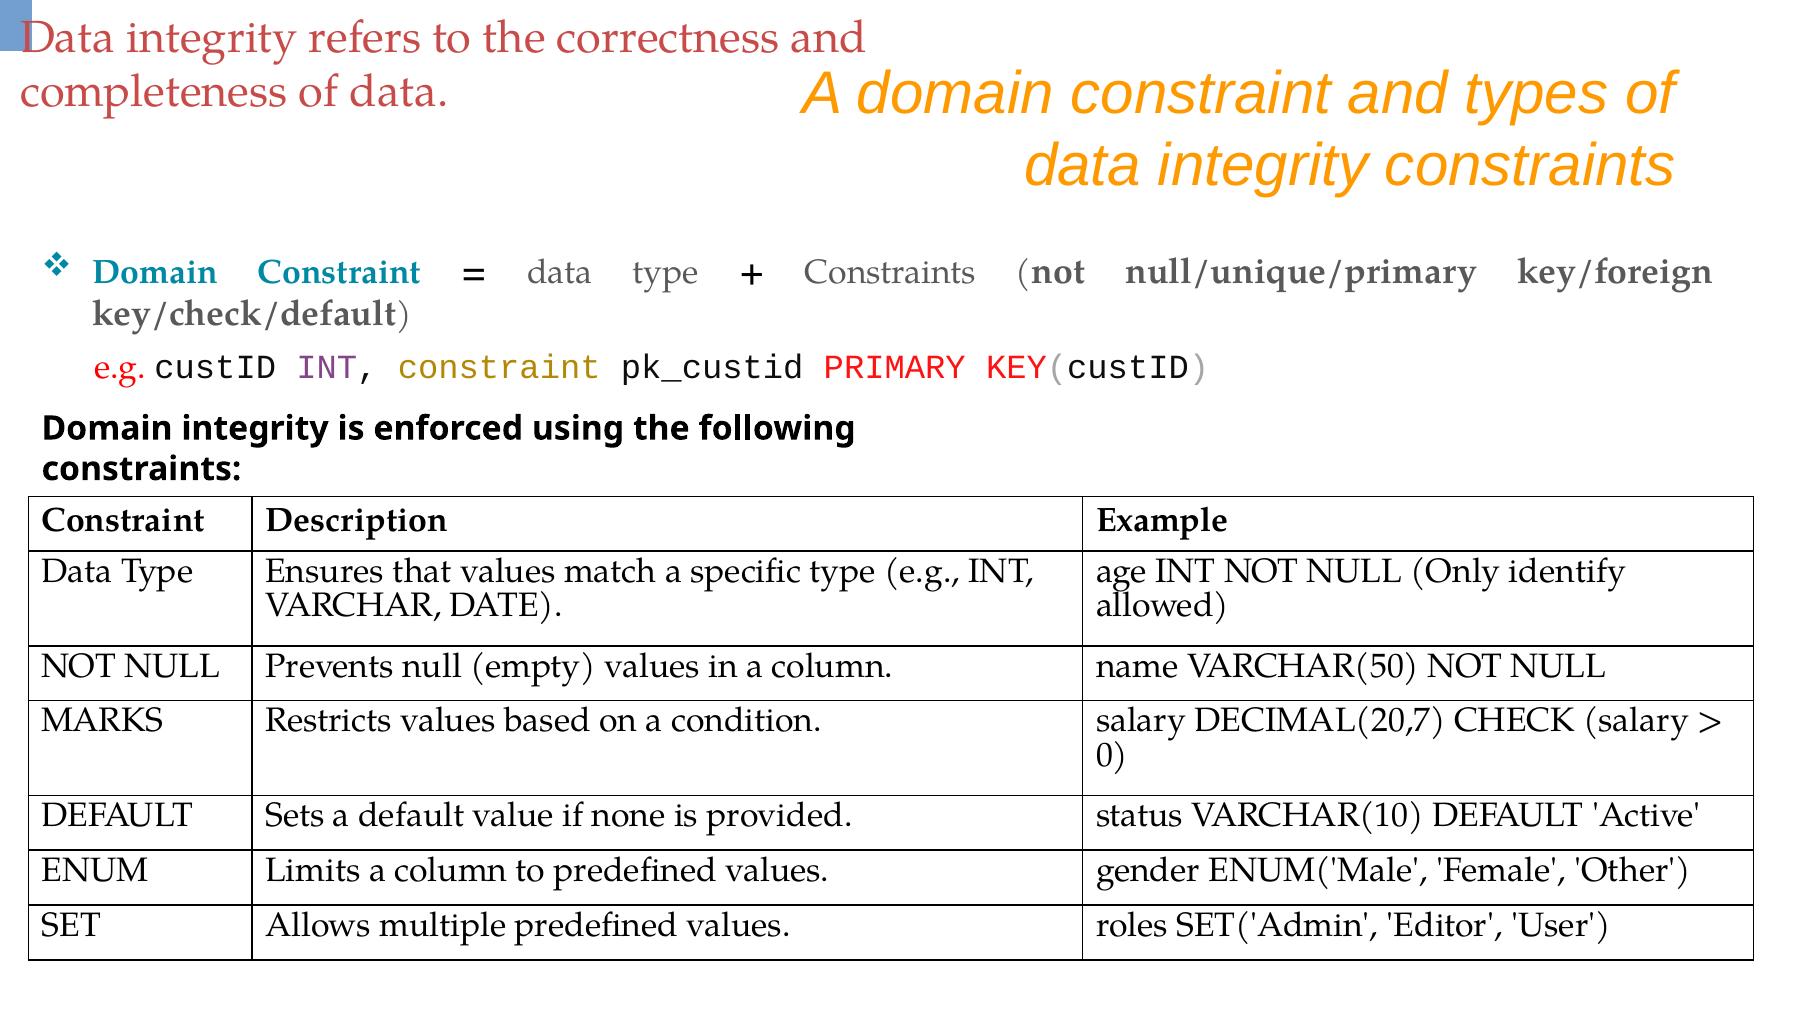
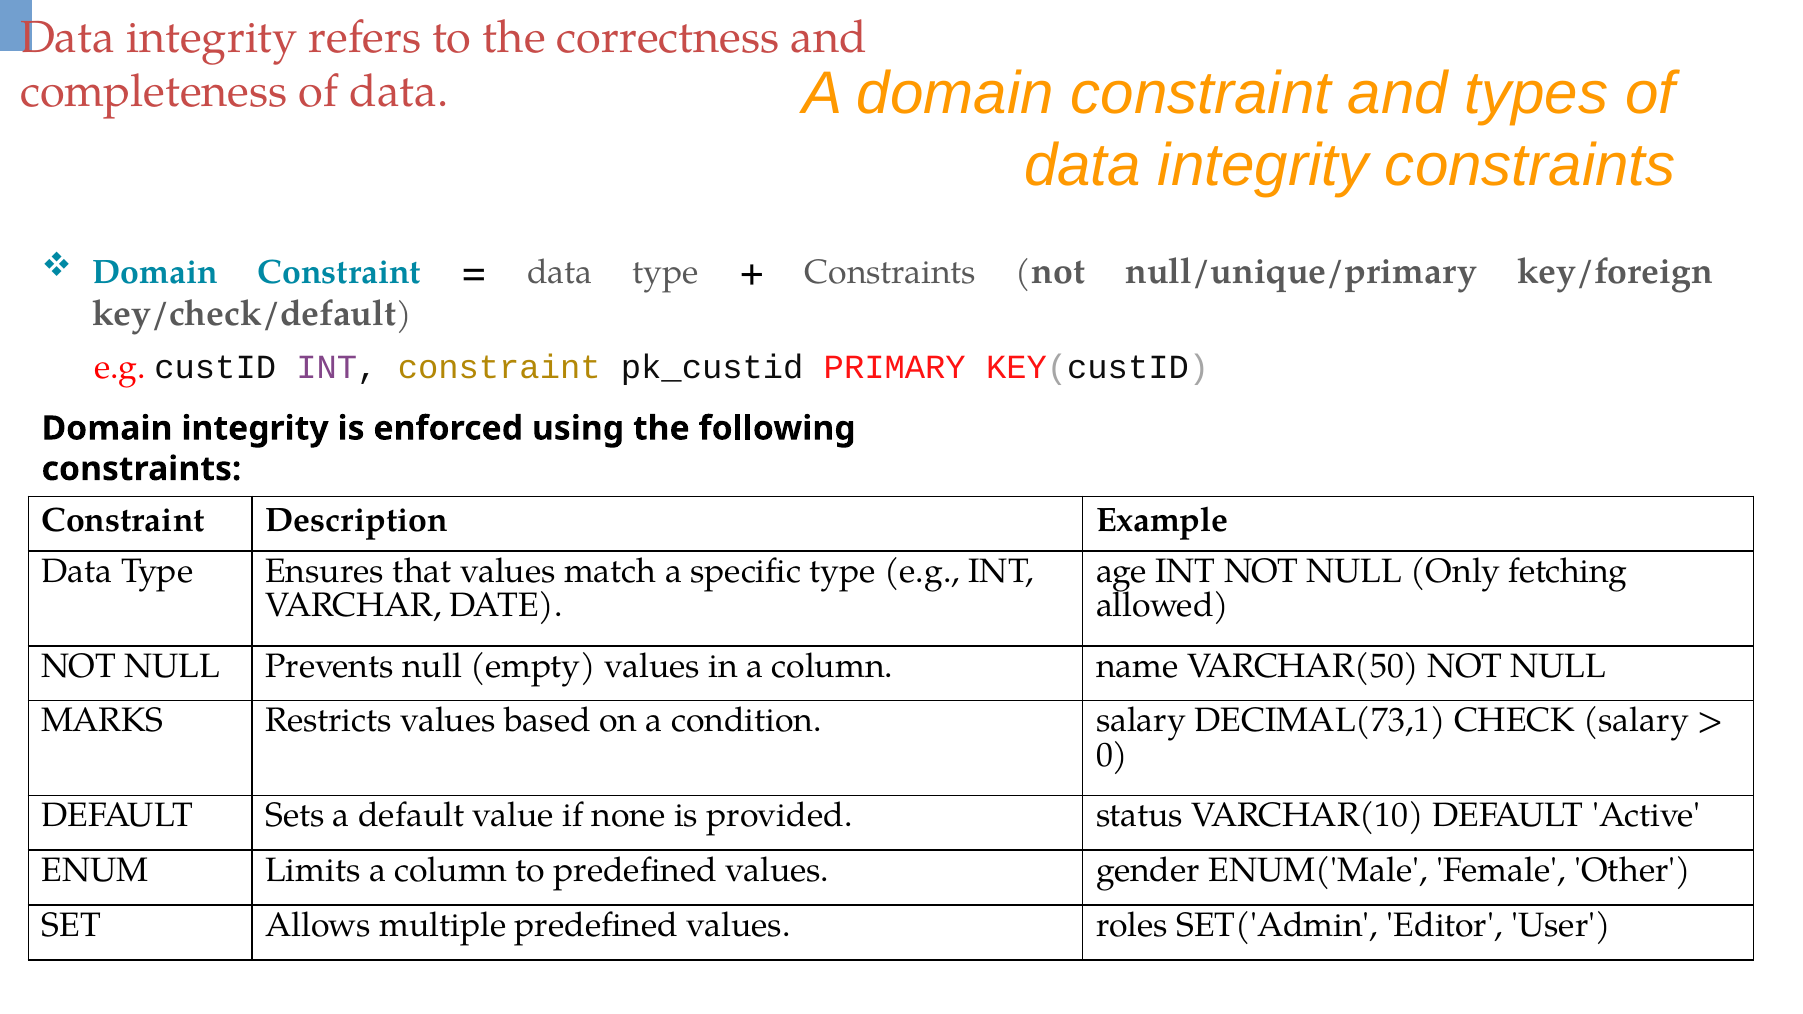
identify: identify -> fetching
DECIMAL(20,7: DECIMAL(20,7 -> DECIMAL(73,1
